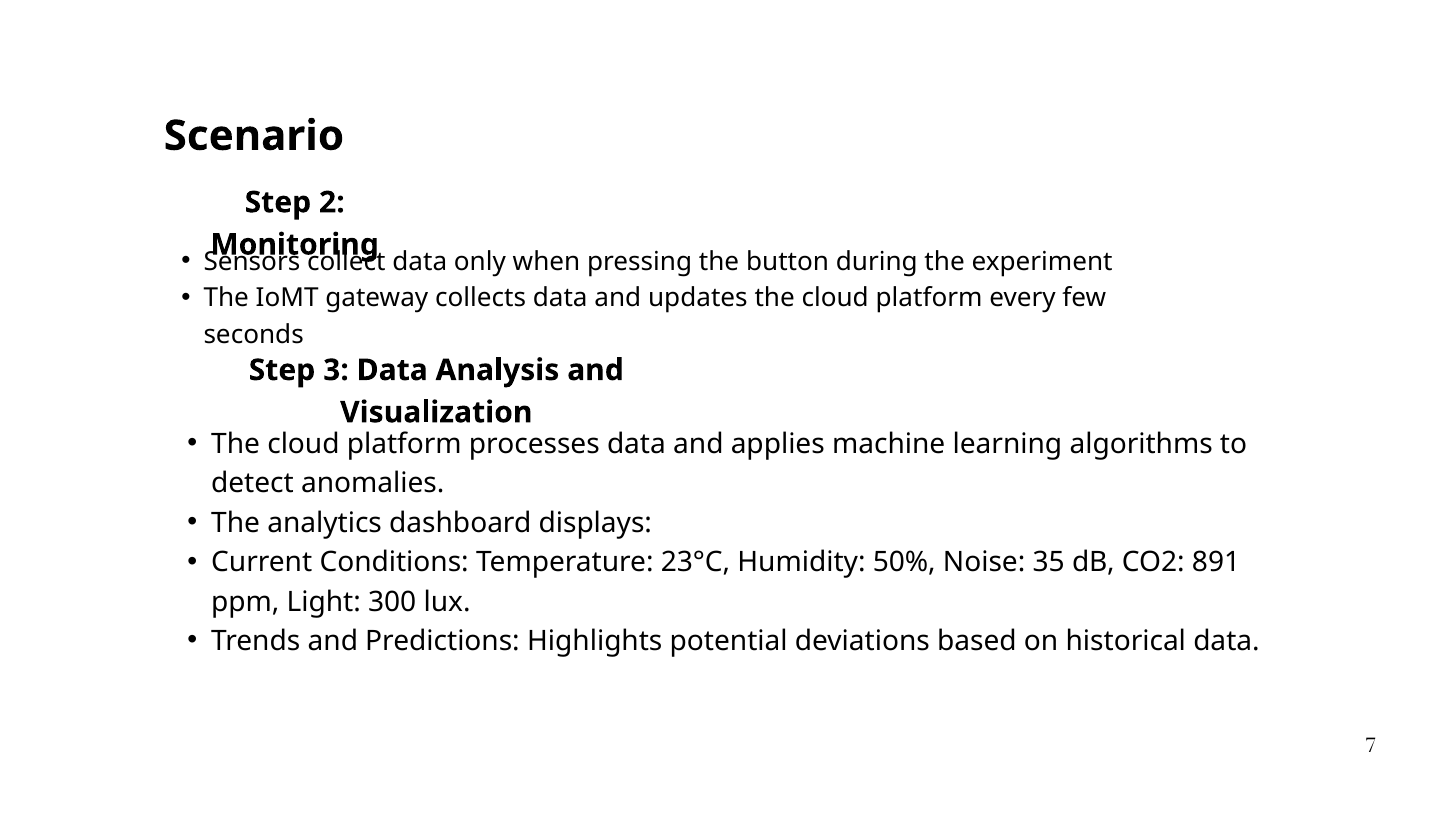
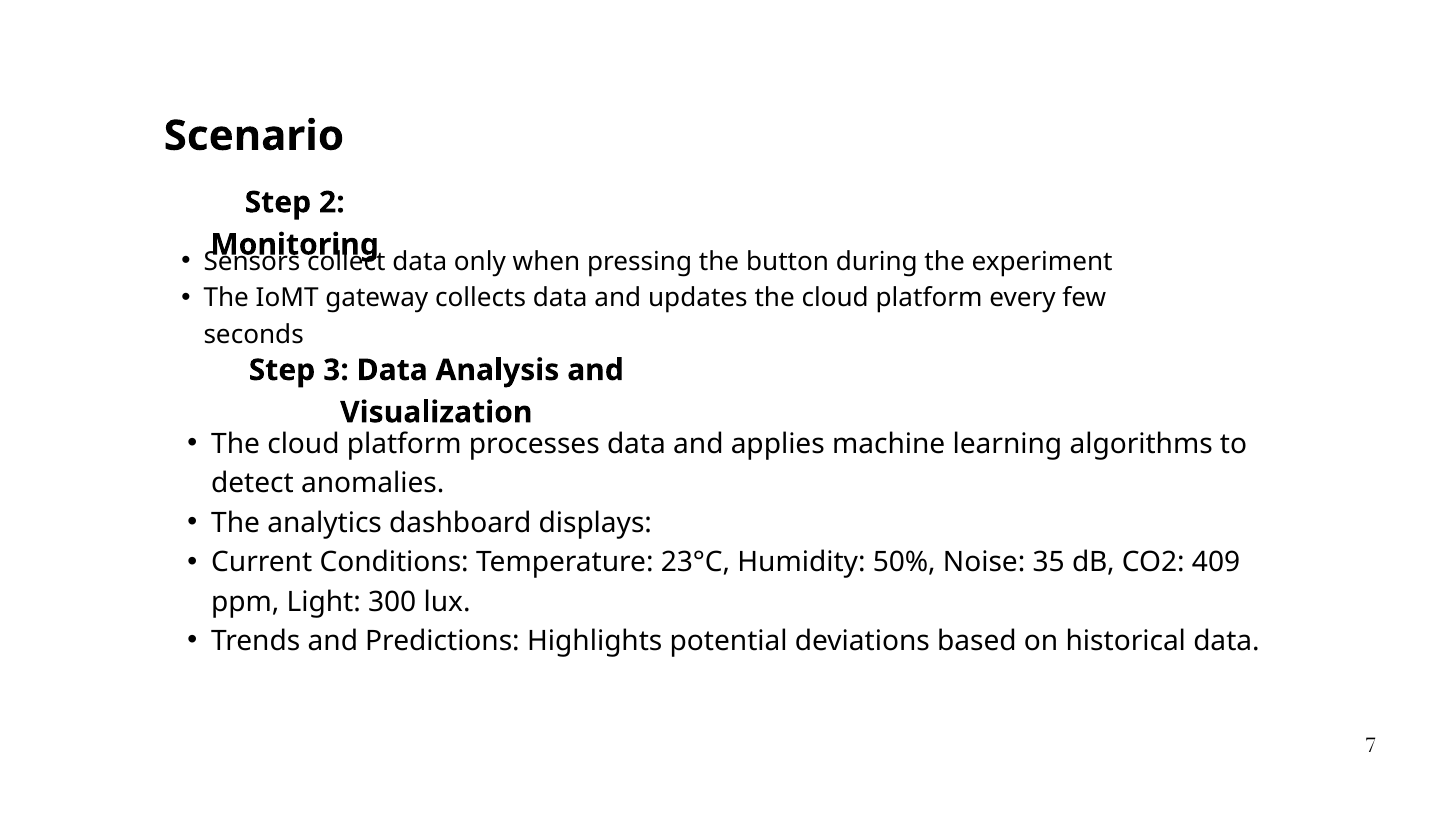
891: 891 -> 409
